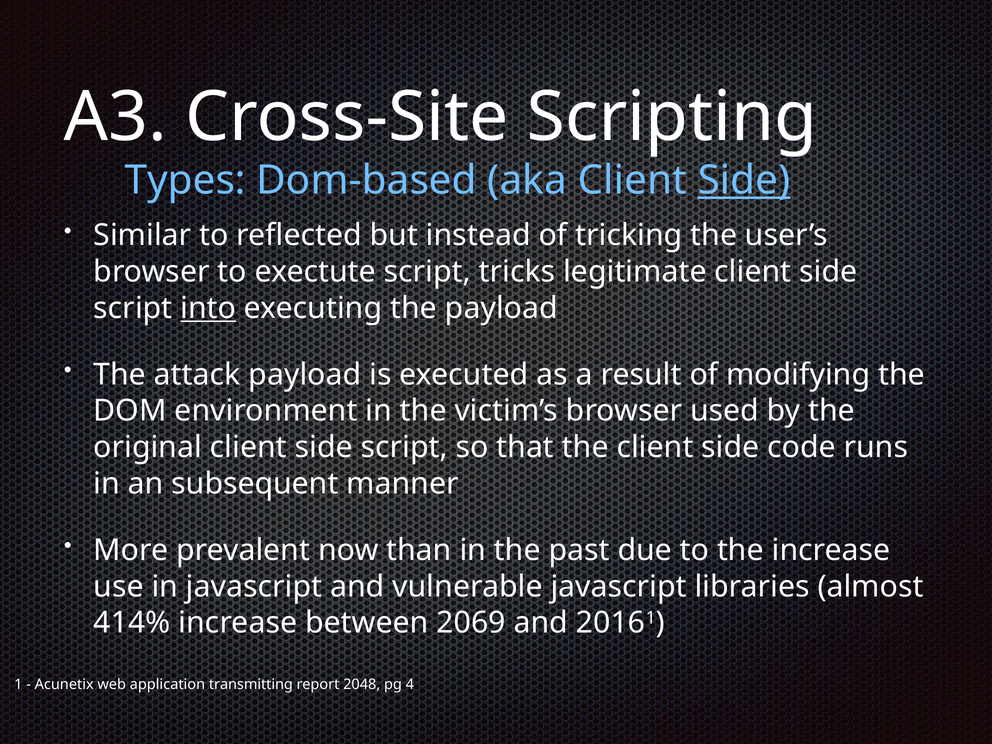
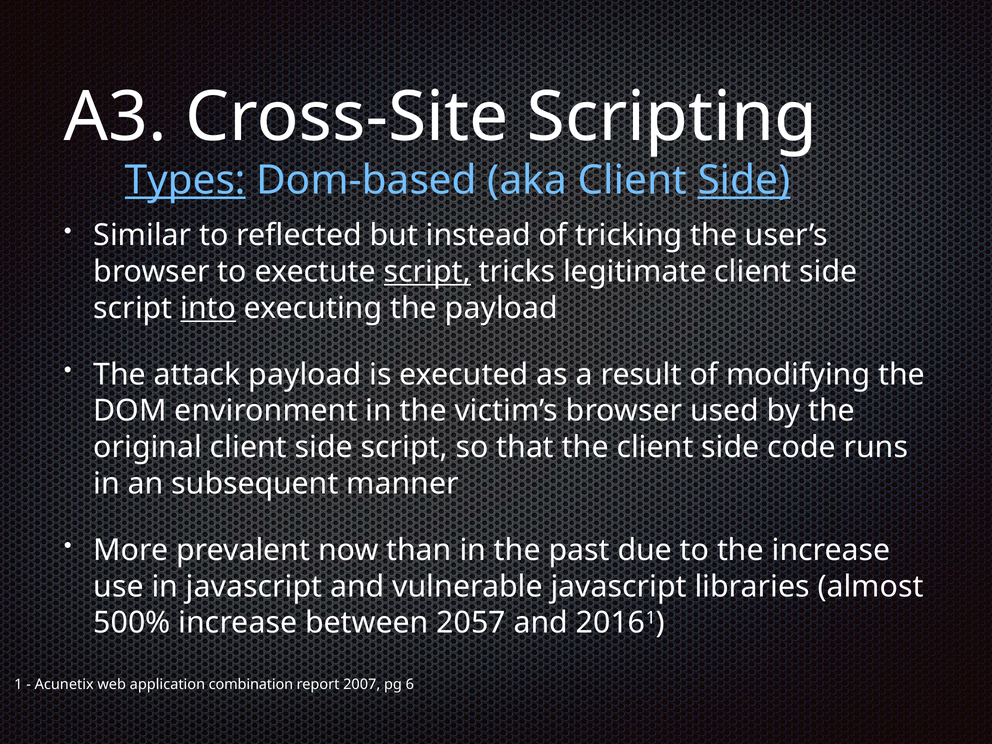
Types underline: none -> present
script at (427, 272) underline: none -> present
414%: 414% -> 500%
2069: 2069 -> 2057
transmitting: transmitting -> combination
2048: 2048 -> 2007
4: 4 -> 6
